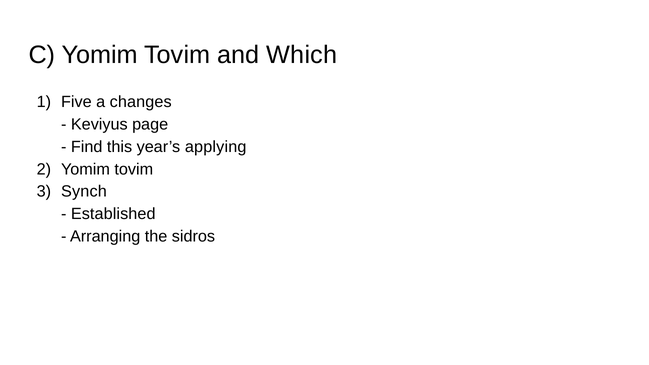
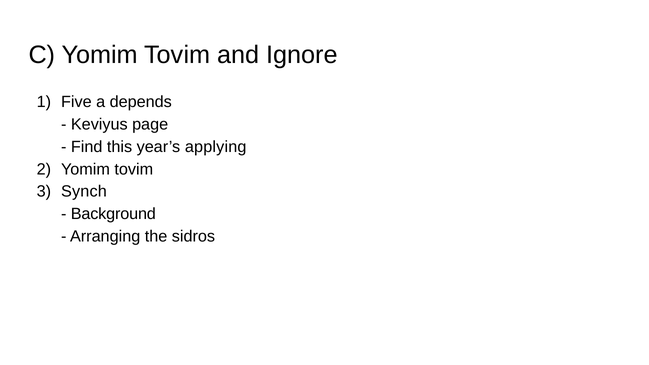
Which: Which -> Ignore
changes: changes -> depends
Established: Established -> Background
